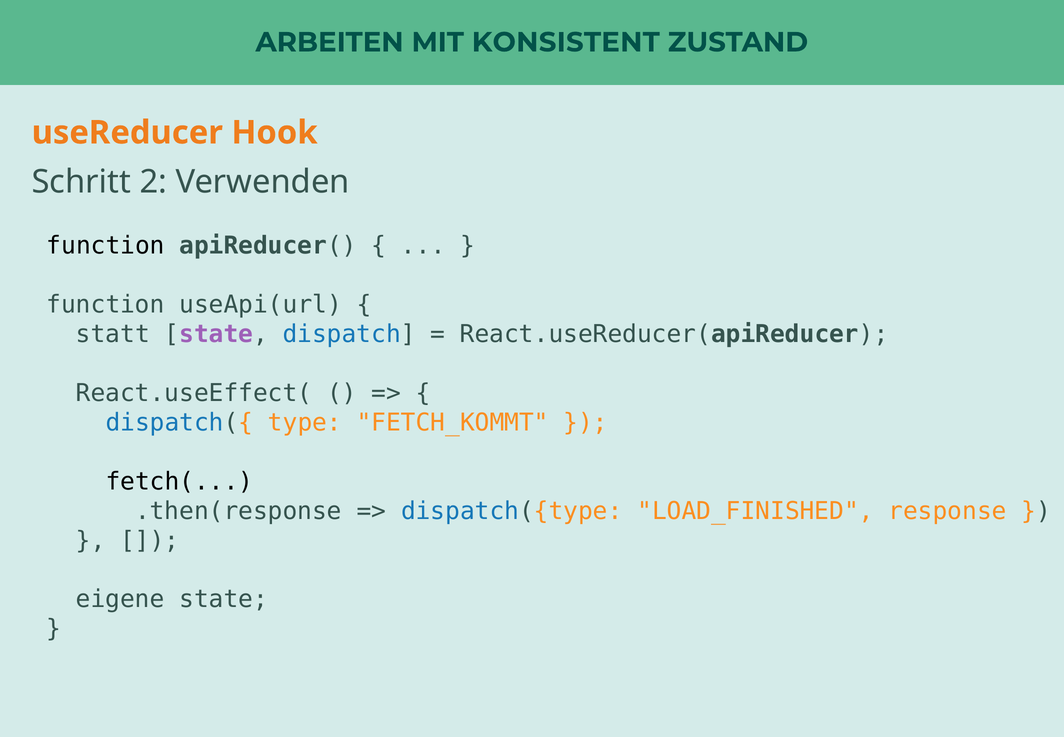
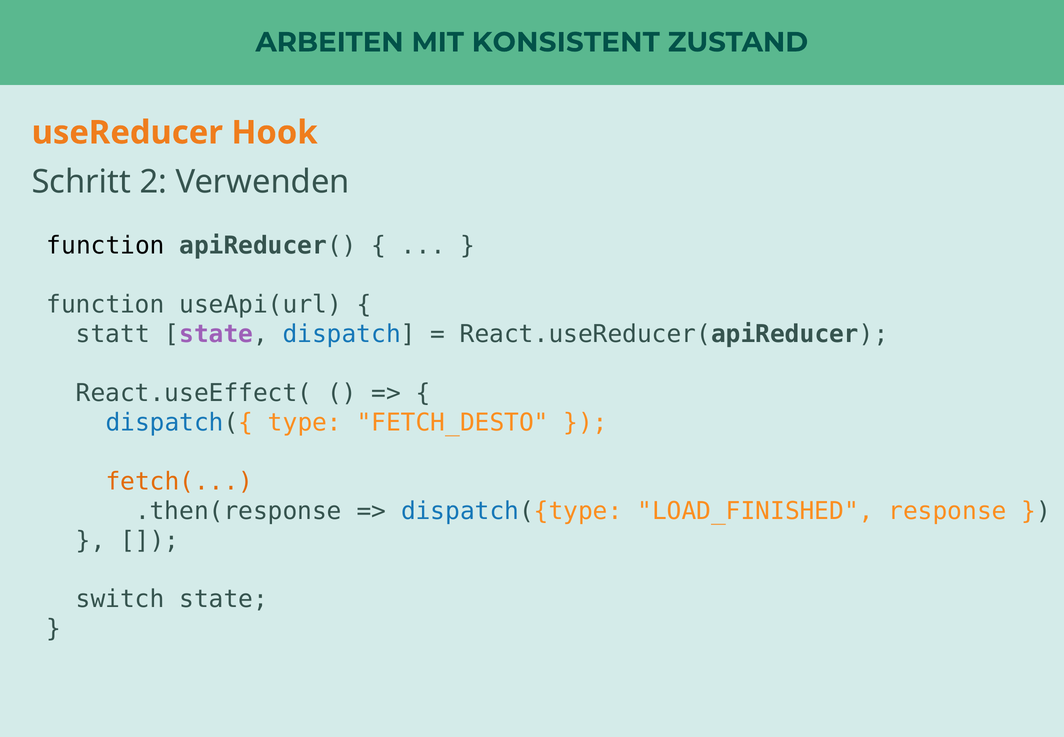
FETCH_KOMMT: FETCH_KOMMT -> FETCH_DESTO
fetch( colour: black -> orange
eigene: eigene -> switch
